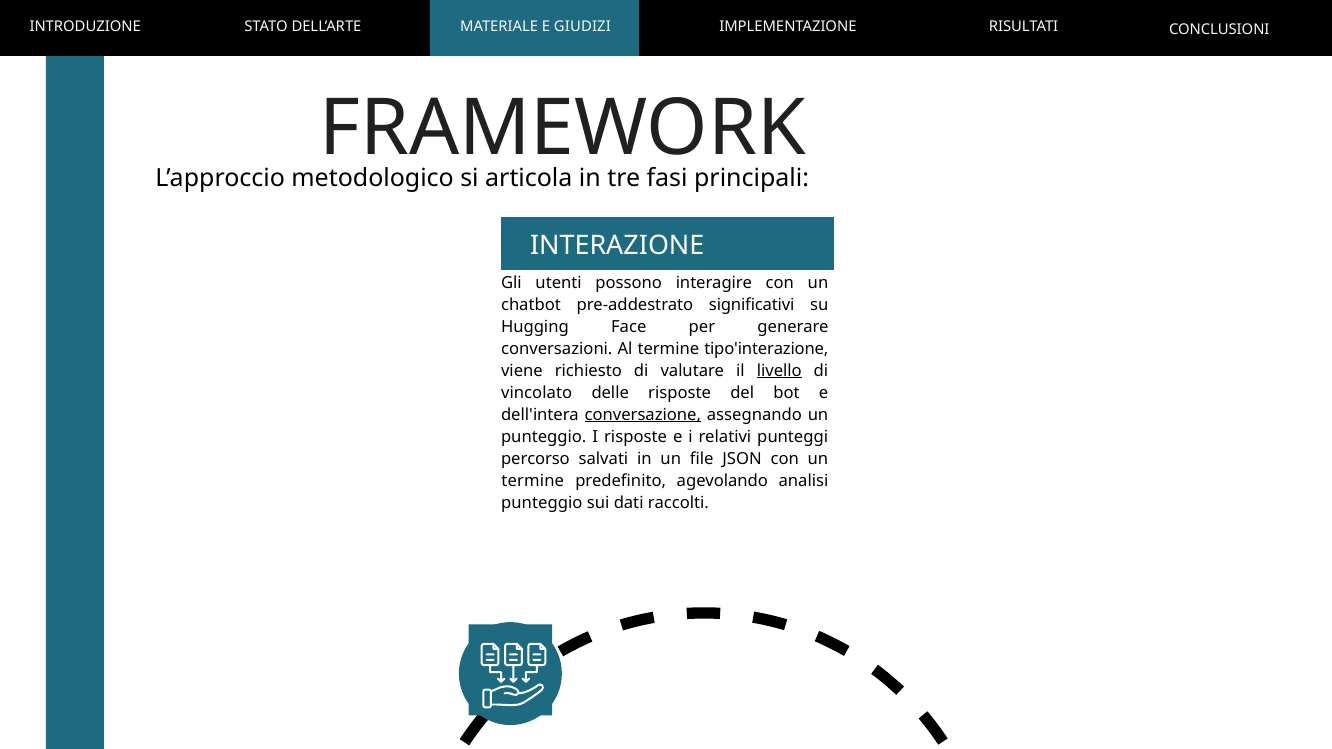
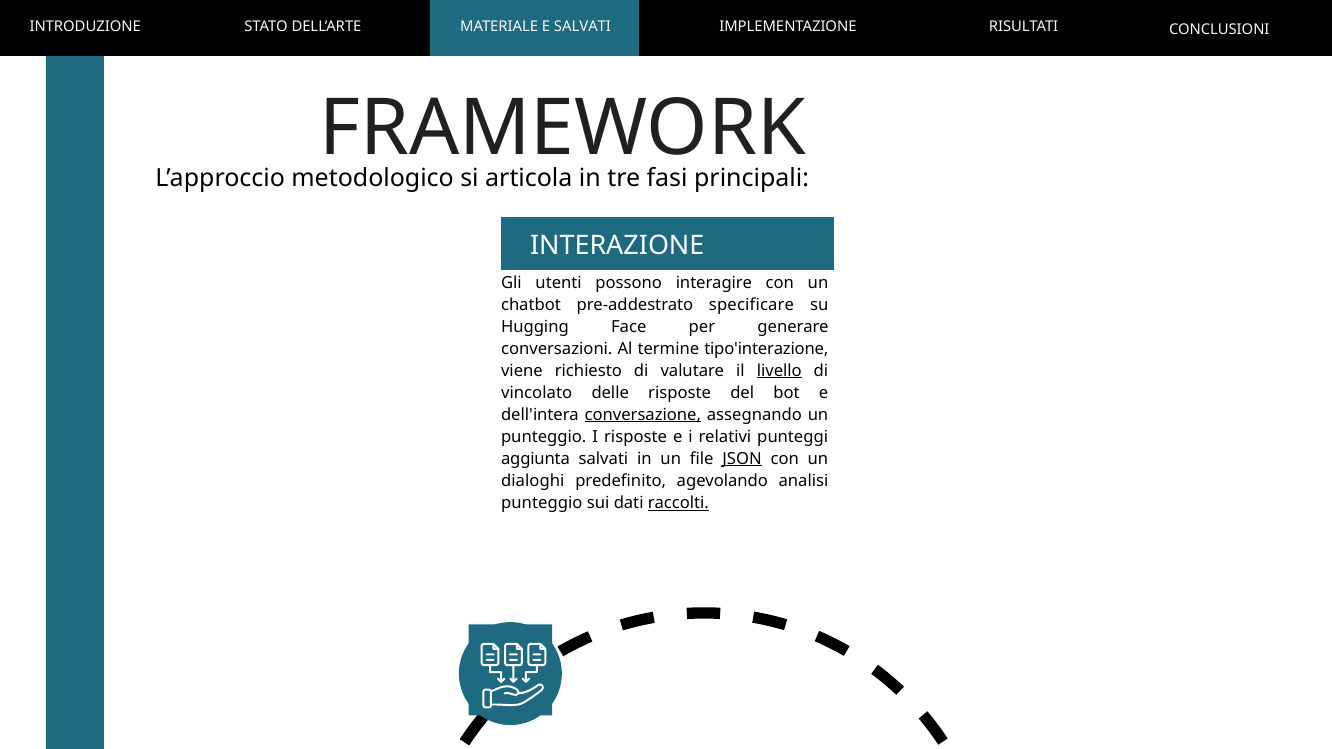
GIUDIZI at (582, 27): GIUDIZI -> SALVATI
significativi: significativi -> specificare
percorso: percorso -> aggiunta
JSON underline: none -> present
termine at (533, 481): termine -> dialoghi
raccolti underline: none -> present
